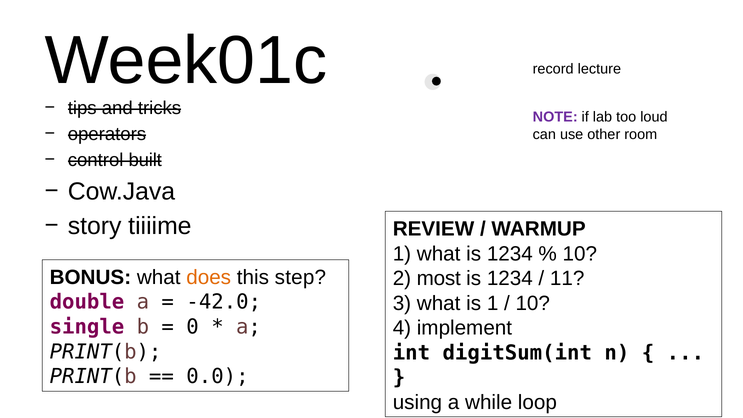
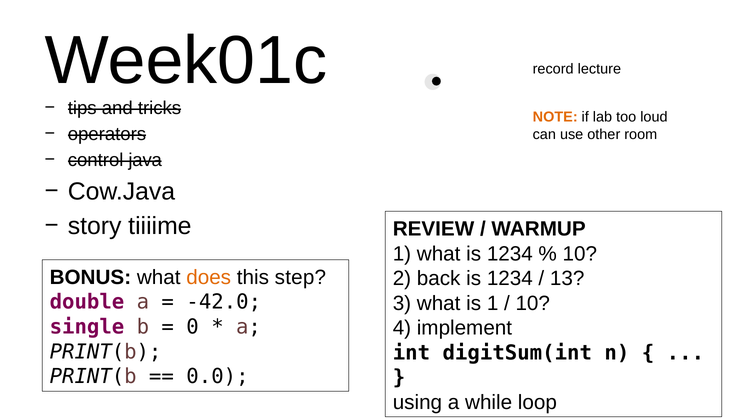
NOTE colour: purple -> orange
built: built -> java
most: most -> back
11: 11 -> 13
